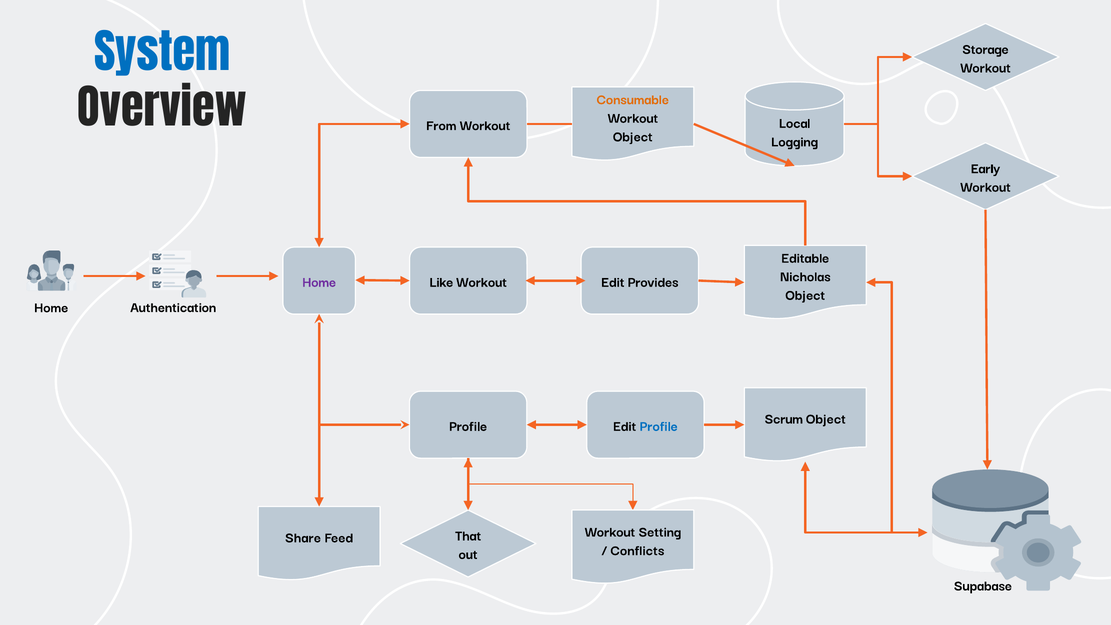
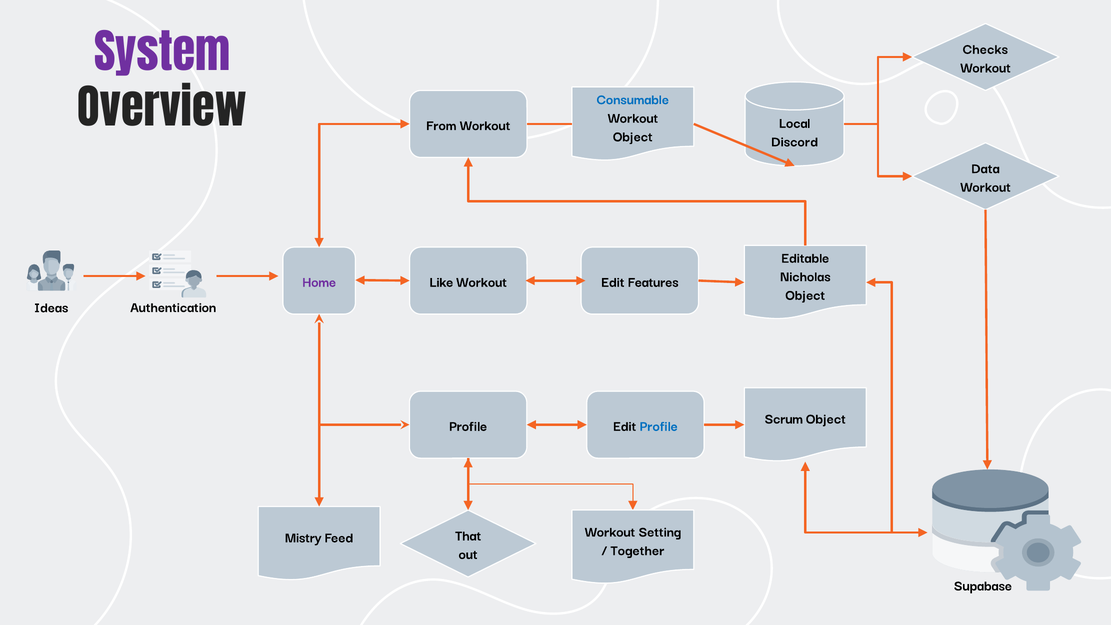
System colour: blue -> purple
Storage: Storage -> Checks
Consumable colour: orange -> blue
Logging: Logging -> Discord
Early: Early -> Data
Provides: Provides -> Features
Home at (51, 307): Home -> Ideas
Share: Share -> Mistry
Conflicts: Conflicts -> Together
